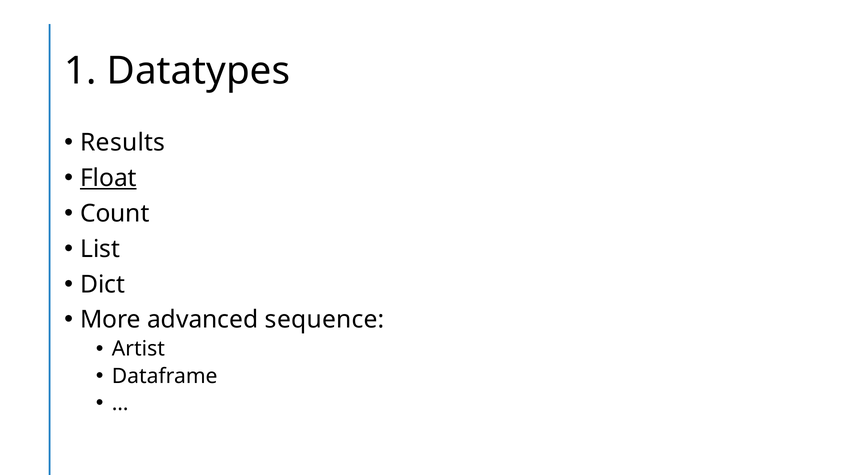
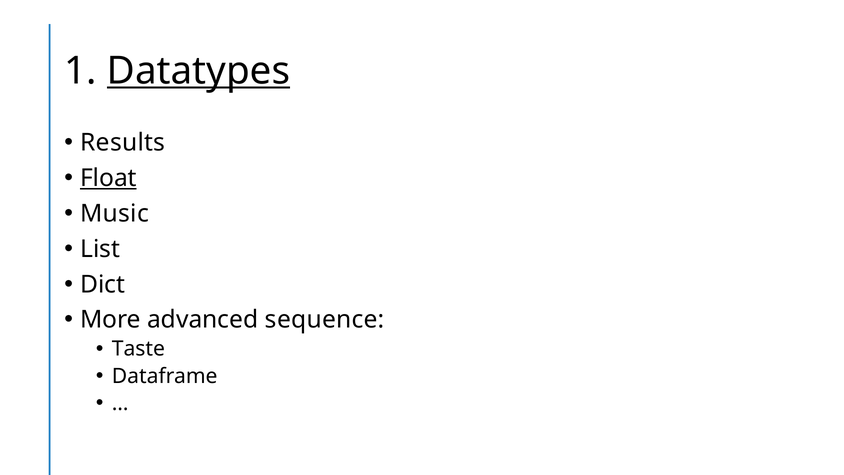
Datatypes underline: none -> present
Count: Count -> Music
Artist: Artist -> Taste
